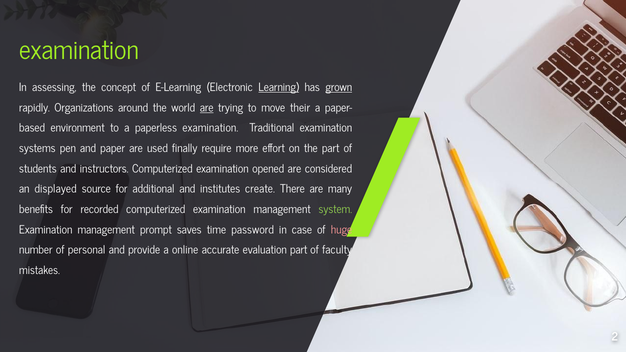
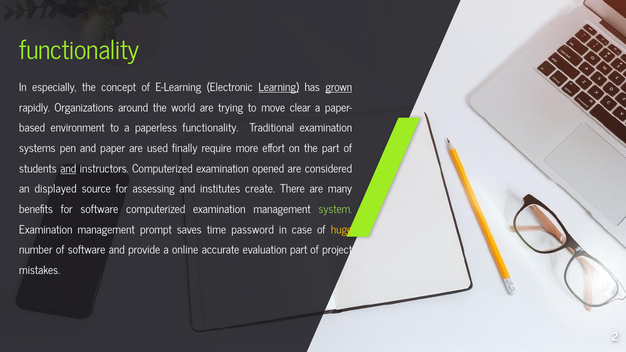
examination at (79, 51): examination -> functionality
assessing: assessing -> especially
are at (207, 108) underline: present -> none
their: their -> clear
paperless examination: examination -> functionality
and at (68, 169) underline: none -> present
additional: additional -> assessing
for recorded: recorded -> software
huge colour: pink -> yellow
of personal: personal -> software
faculty: faculty -> project
